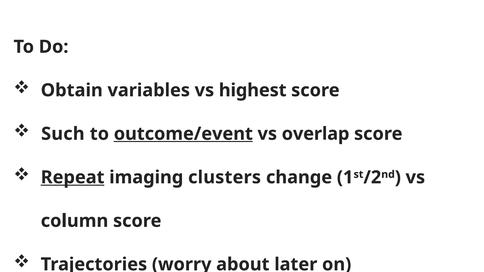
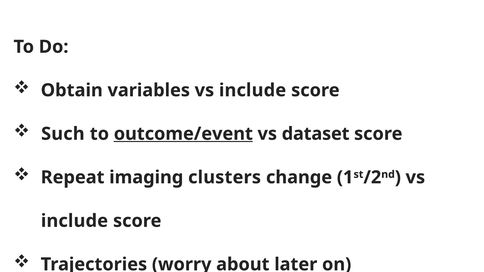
variables vs highest: highest -> include
overlap: overlap -> dataset
Repeat underline: present -> none
column at (75, 221): column -> include
